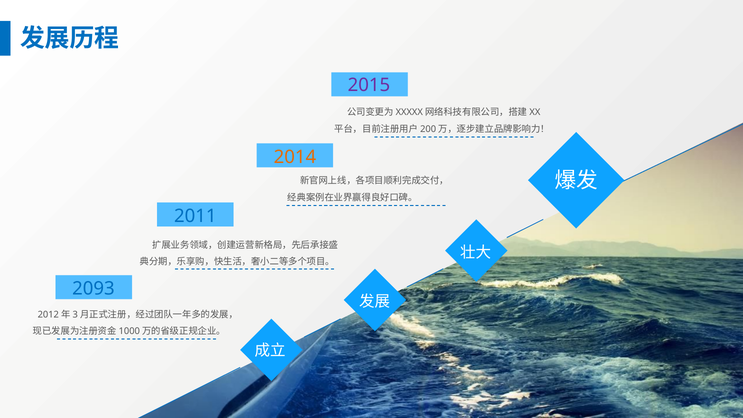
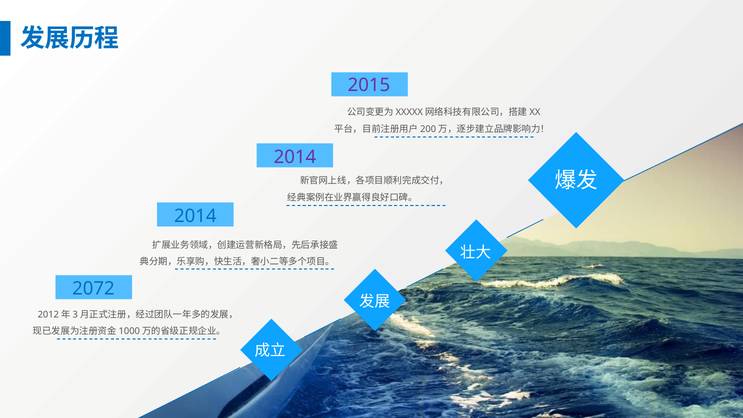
2014 at (295, 157) colour: orange -> purple
2011 at (195, 216): 2011 -> 2014
2093: 2093 -> 2072
